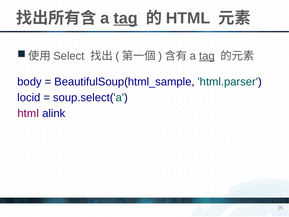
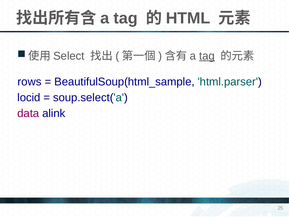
tag at (126, 18) underline: present -> none
body: body -> rows
html at (28, 113): html -> data
